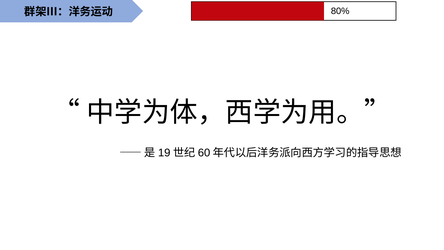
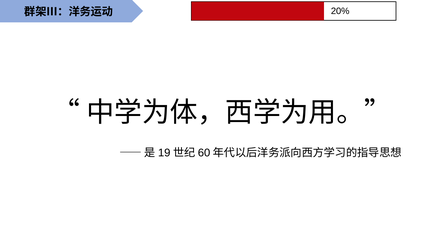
80%: 80% -> 20%
